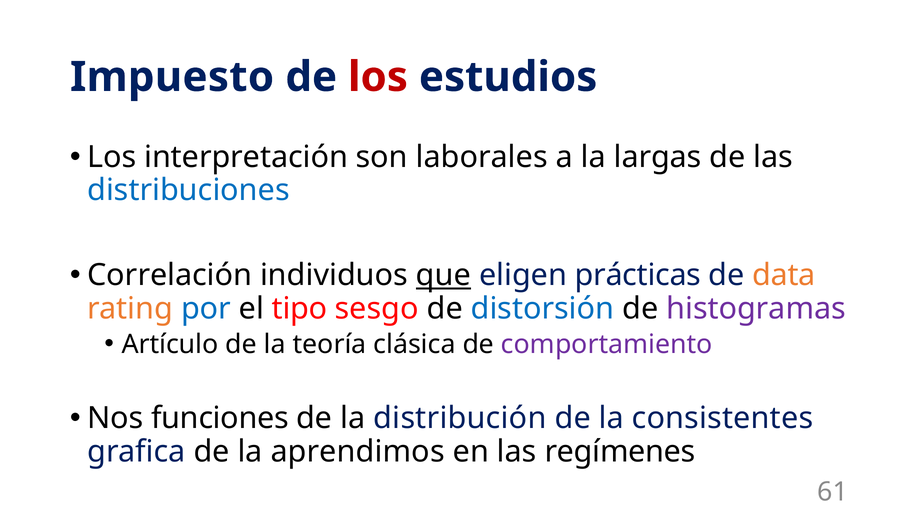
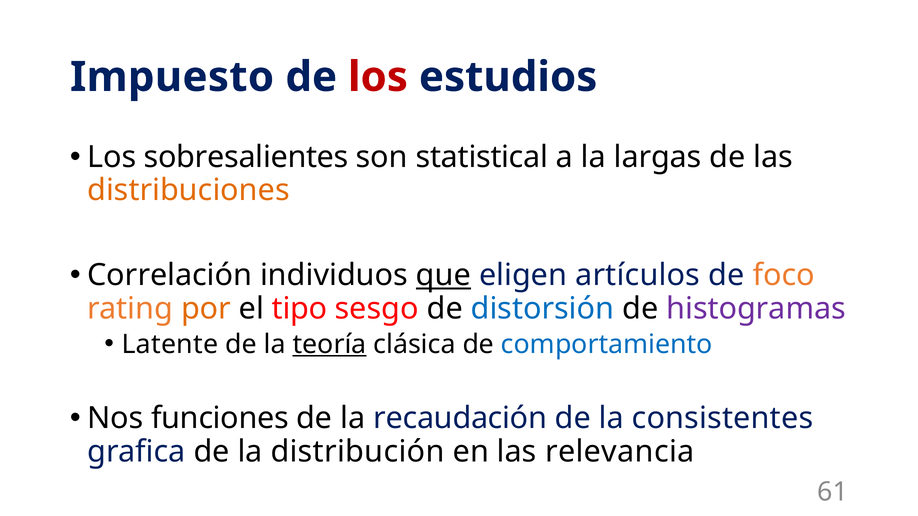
interpretación: interpretación -> sobresalientes
laborales: laborales -> statistical
distribuciones colour: blue -> orange
prácticas: prácticas -> artículos
data: data -> foco
por colour: blue -> orange
Artículo: Artículo -> Latente
teoría underline: none -> present
comportamiento colour: purple -> blue
distribución: distribución -> recaudación
aprendimos: aprendimos -> distribución
regímenes: regímenes -> relevancia
